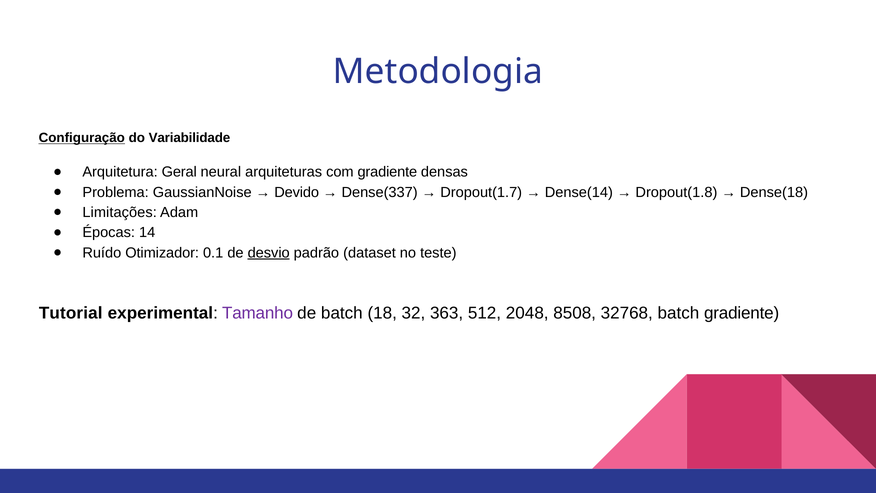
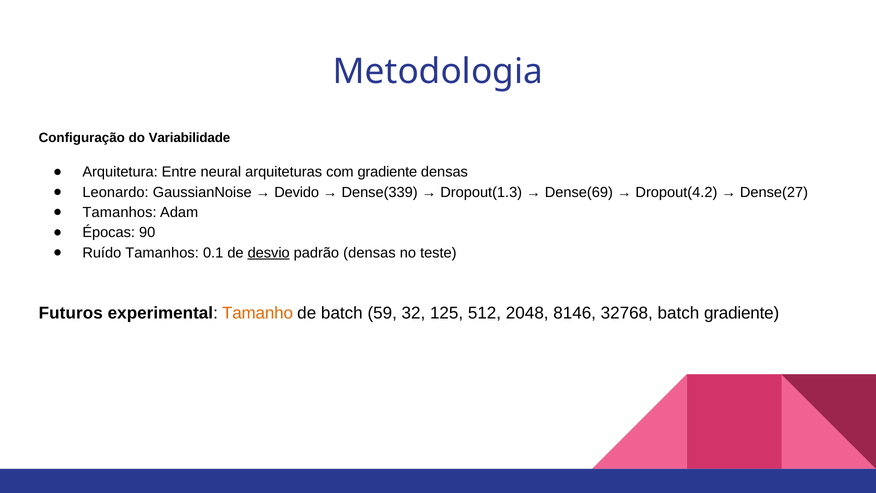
Configuração underline: present -> none
Geral: Geral -> Entre
Problema: Problema -> Leonardo
Dense(337: Dense(337 -> Dense(339
Dropout(1.7: Dropout(1.7 -> Dropout(1.3
Dense(14: Dense(14 -> Dense(69
Dropout(1.8: Dropout(1.8 -> Dropout(4.2
Dense(18: Dense(18 -> Dense(27
Limitações at (120, 212): Limitações -> Tamanhos
14: 14 -> 90
Ruído Otimizador: Otimizador -> Tamanhos
padrão dataset: dataset -> densas
Tutorial: Tutorial -> Futuros
Tamanho colour: purple -> orange
18: 18 -> 59
363: 363 -> 125
8508: 8508 -> 8146
